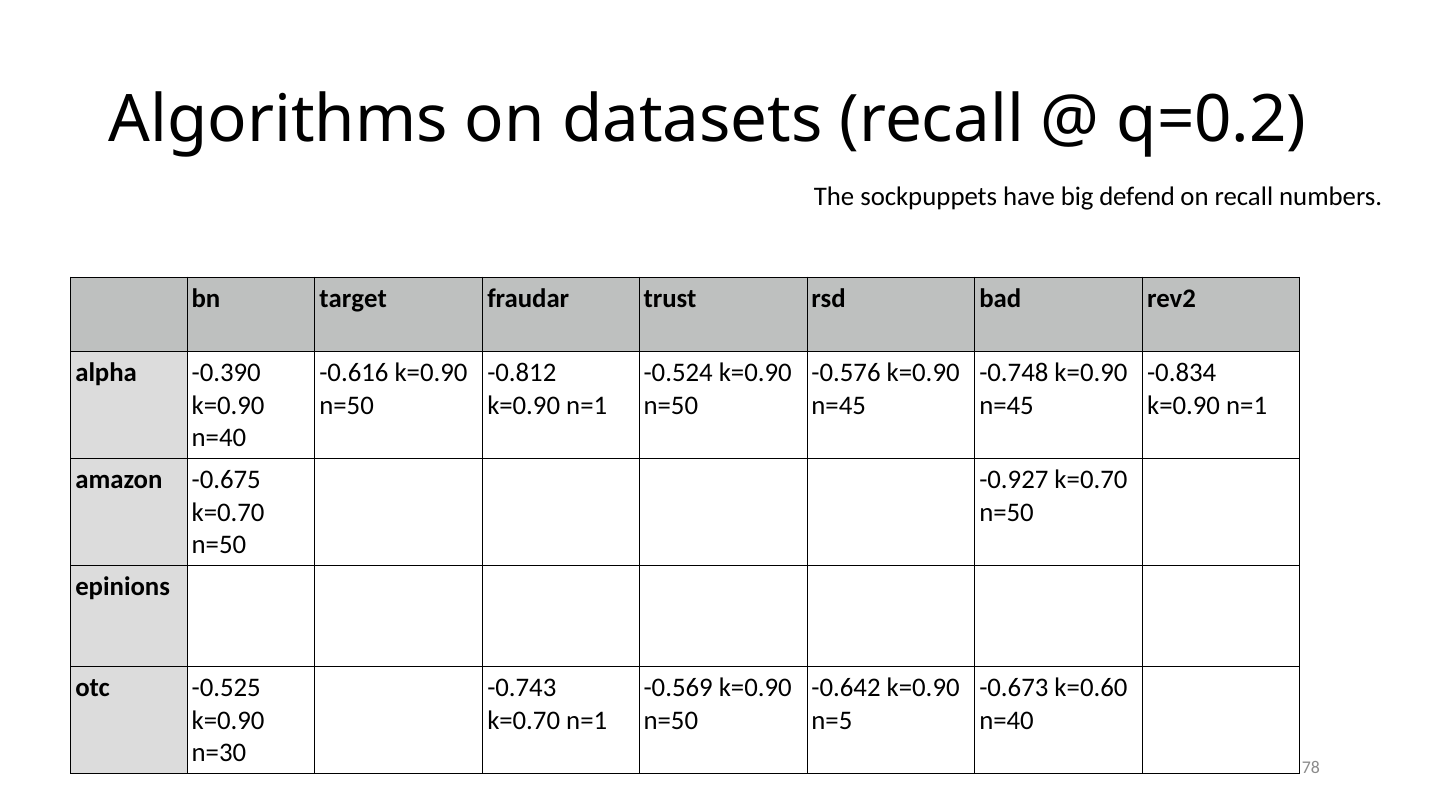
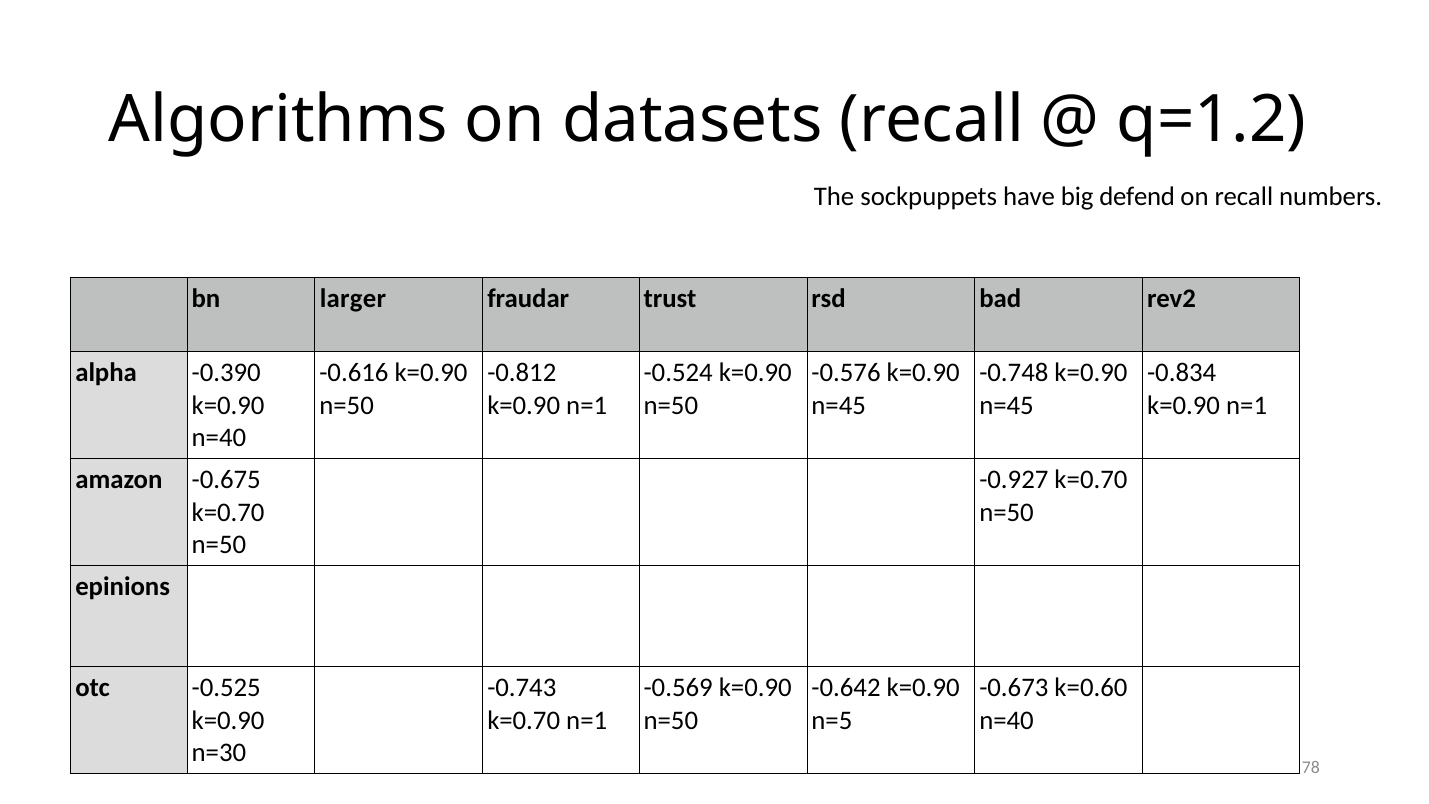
q=0.2: q=0.2 -> q=1.2
target: target -> larger
